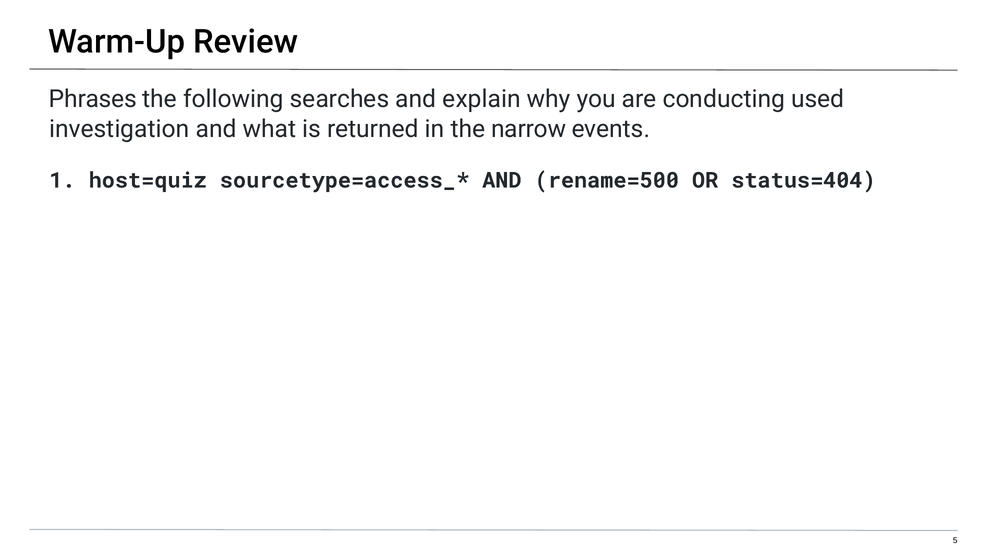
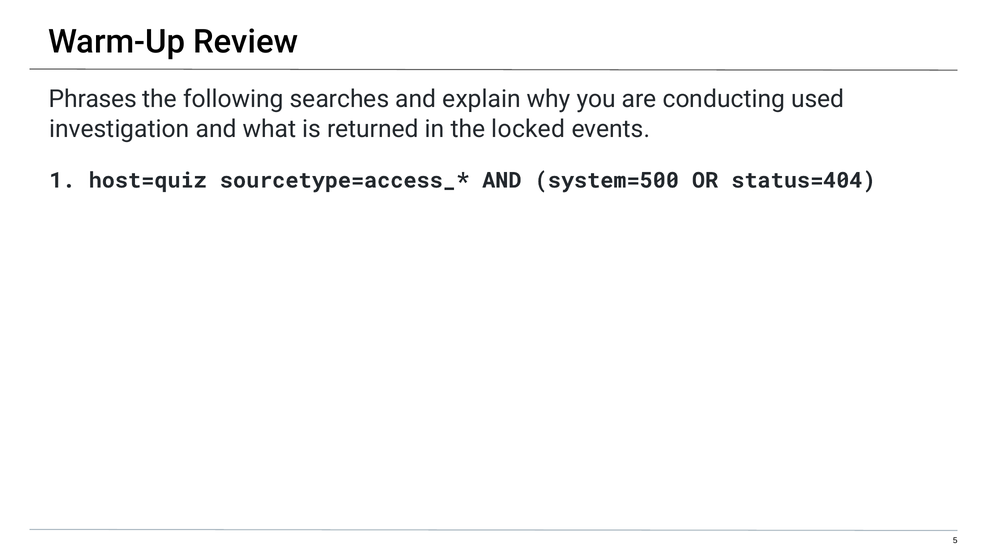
narrow: narrow -> locked
rename=500: rename=500 -> system=500
